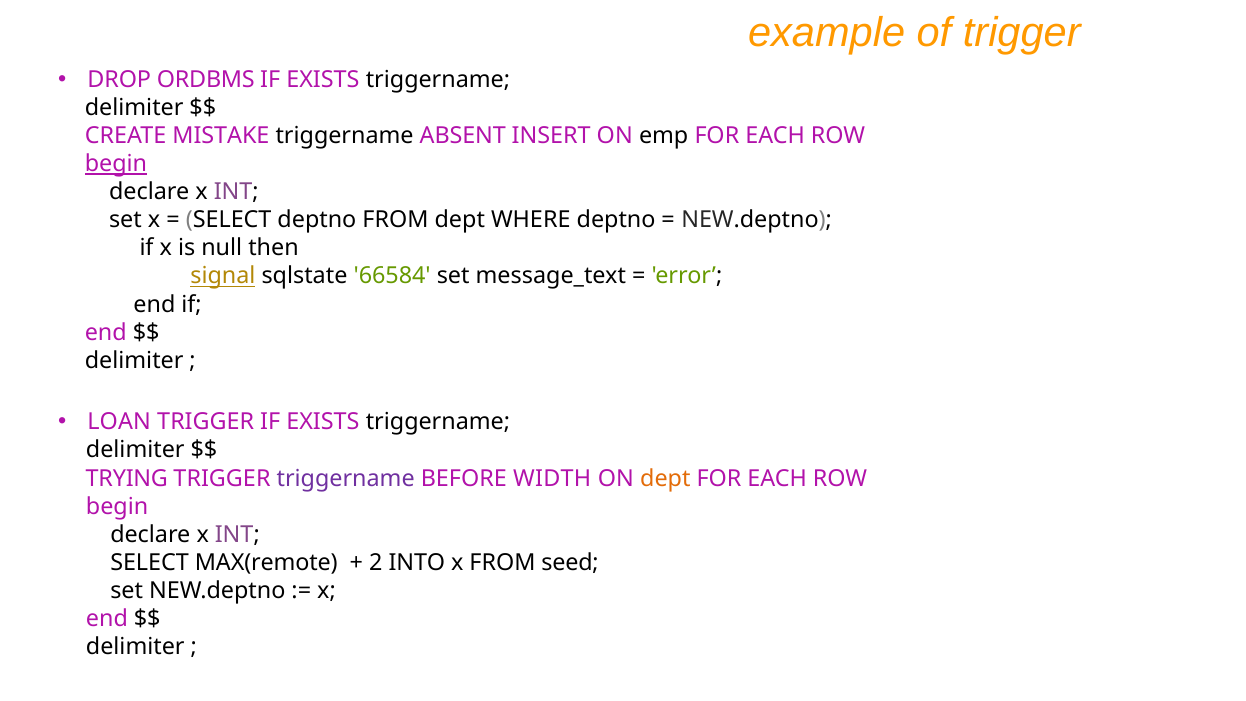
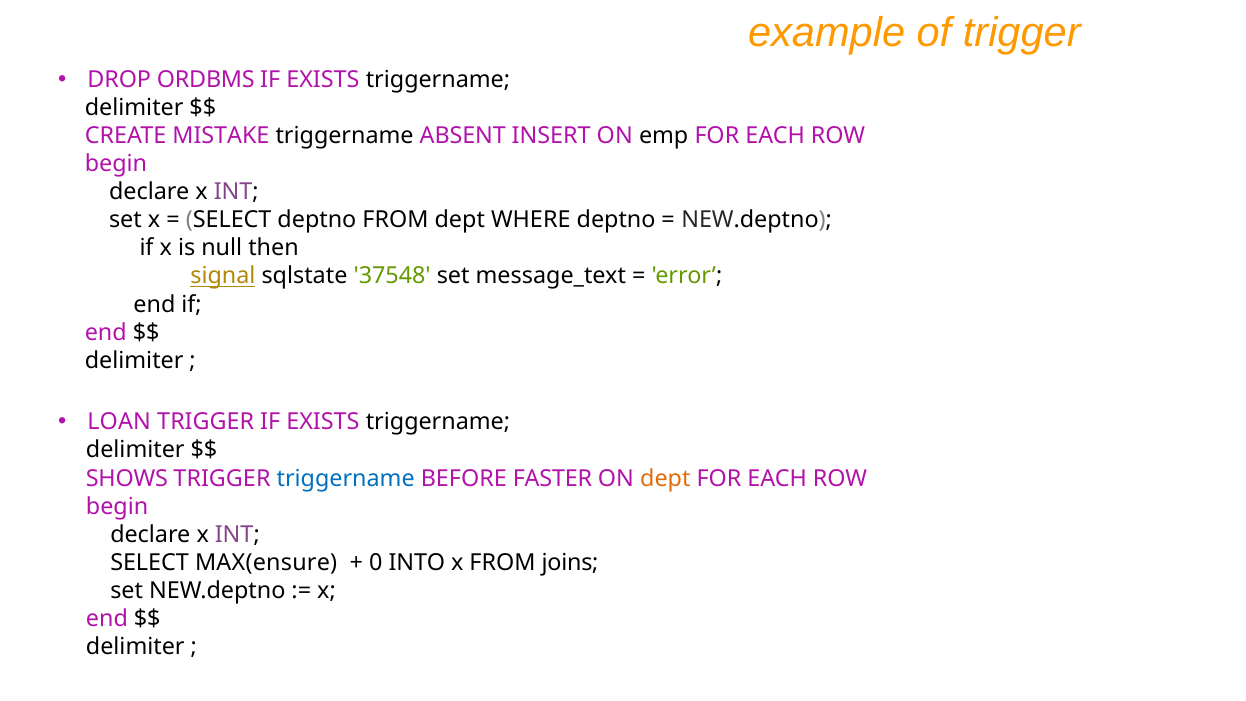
begin at (116, 164) underline: present -> none
66584: 66584 -> 37548
TRYING: TRYING -> SHOWS
triggername at (346, 478) colour: purple -> blue
WIDTH: WIDTH -> FASTER
MAX(remote: MAX(remote -> MAX(ensure
2: 2 -> 0
seed: seed -> joins
